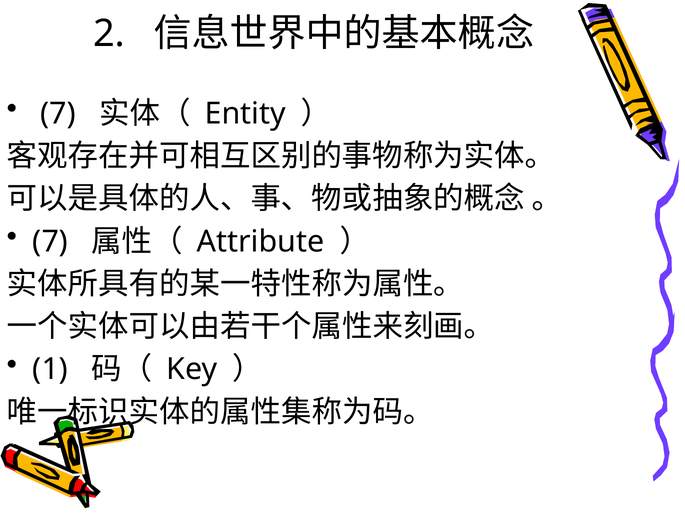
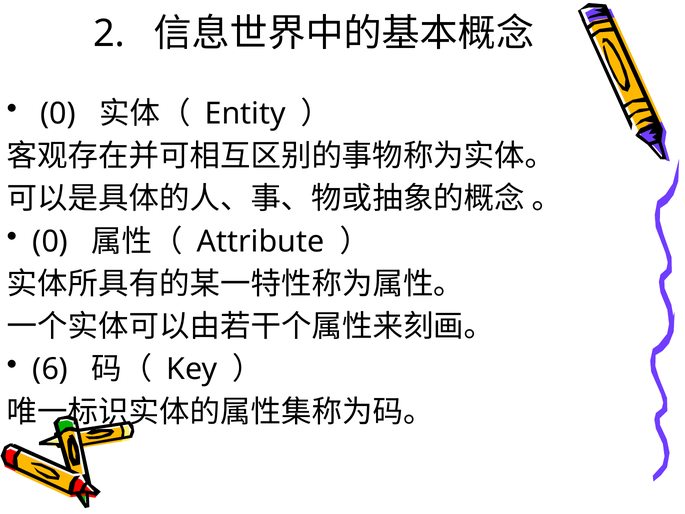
7 at (58, 113): 7 -> 0
7 at (50, 241): 7 -> 0
1: 1 -> 6
